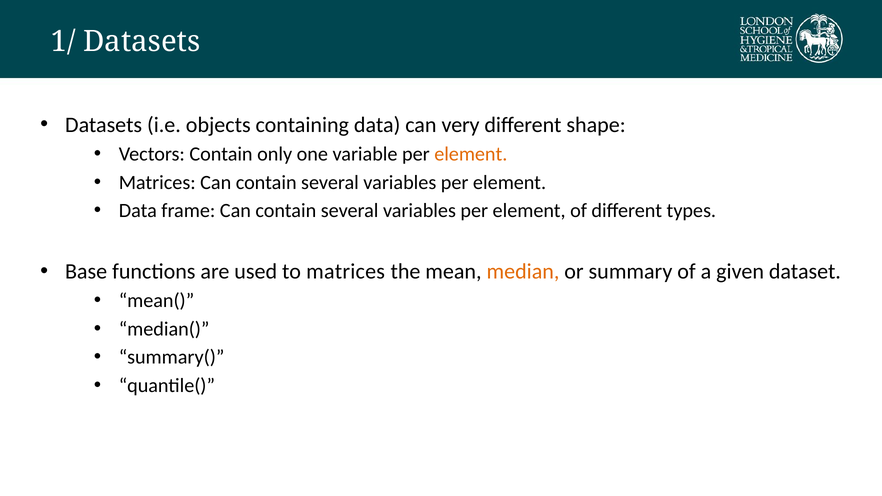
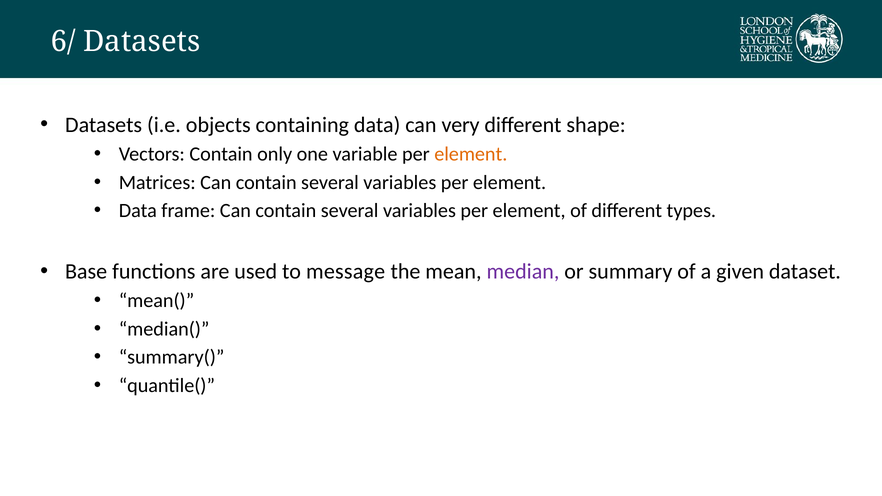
1/: 1/ -> 6/
to matrices: matrices -> message
median colour: orange -> purple
